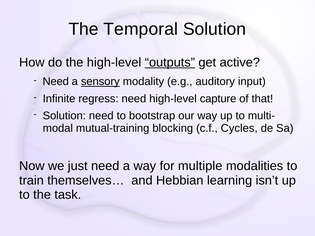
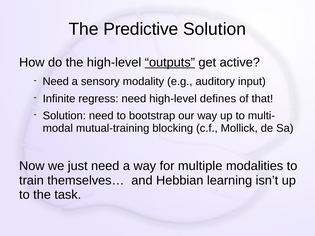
Temporal: Temporal -> Predictive
sensory underline: present -> none
capture: capture -> defines
Cycles: Cycles -> Mollick
